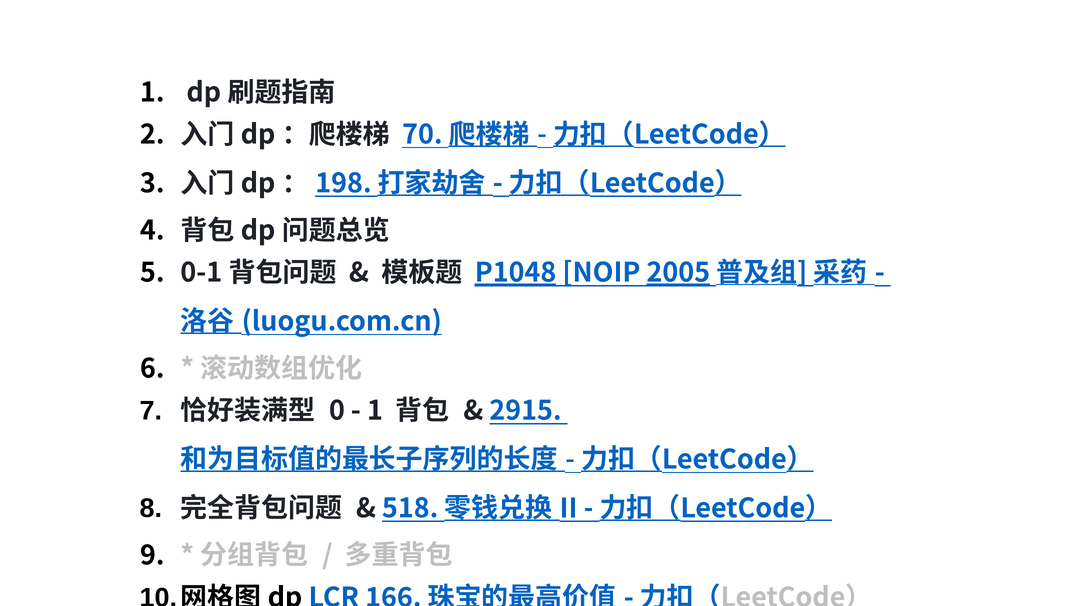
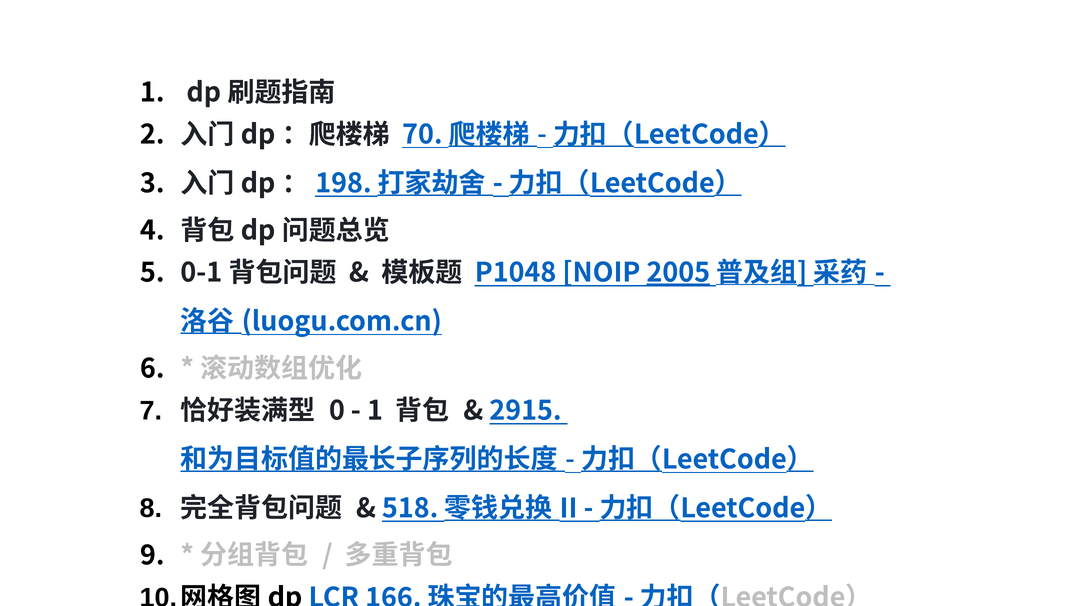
P1048 underline: present -> none
